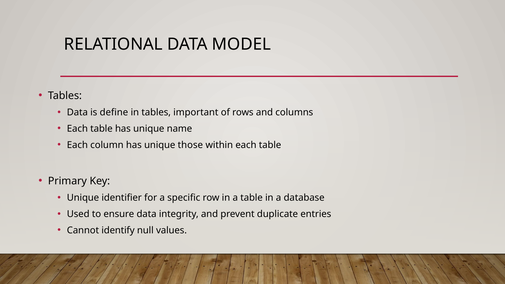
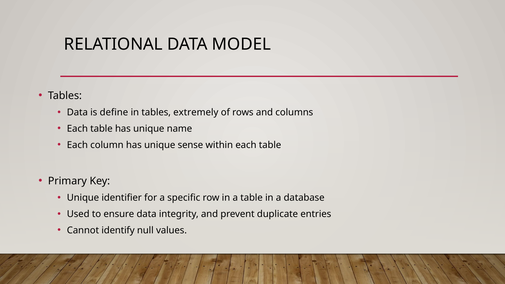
important: important -> extremely
those: those -> sense
